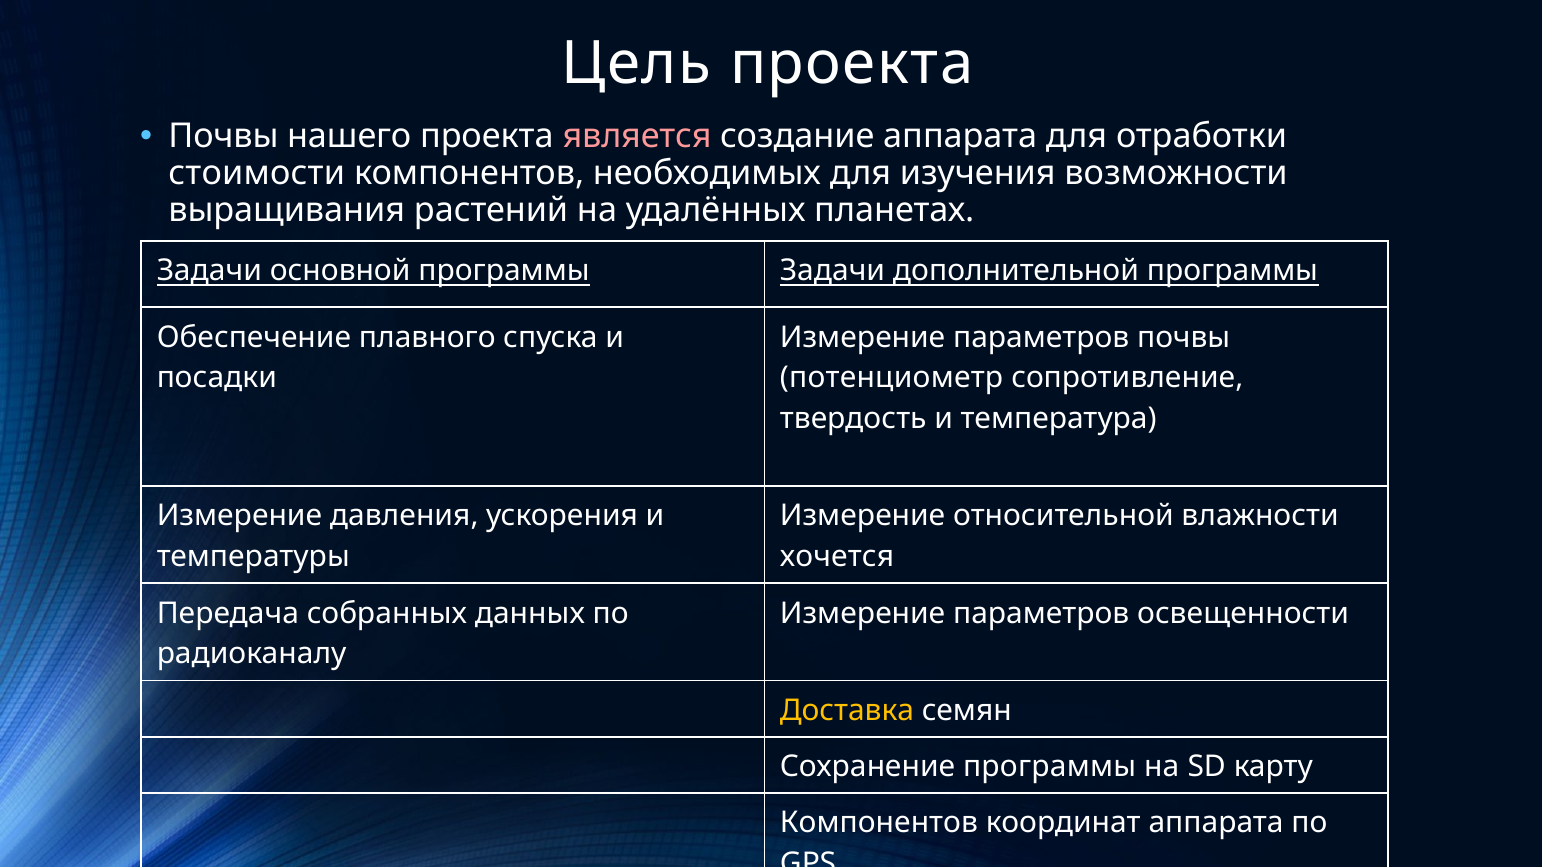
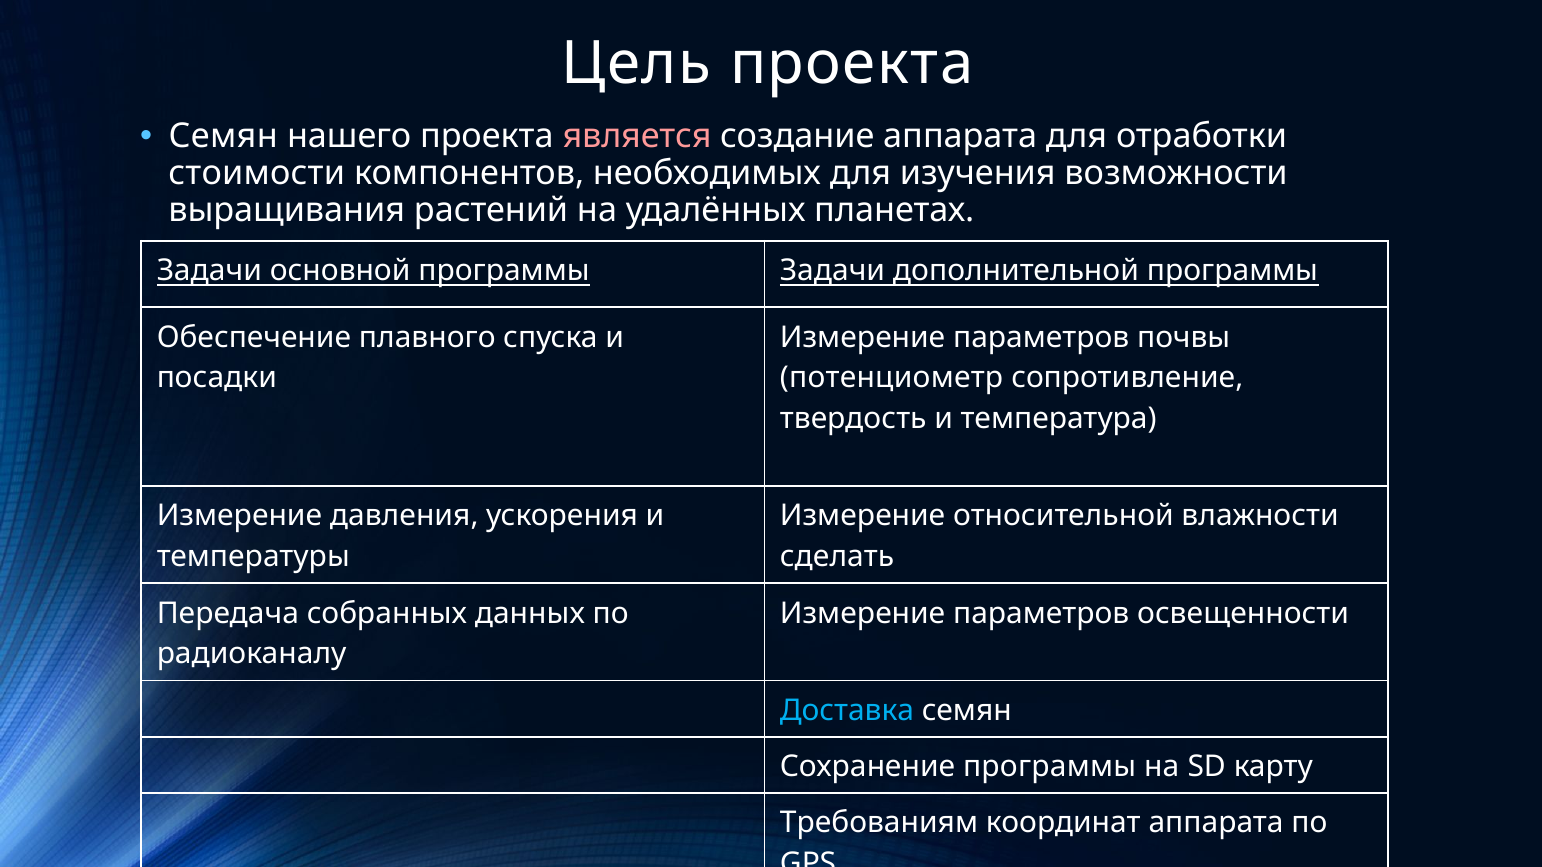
Почвы at (223, 136): Почвы -> Семян
хочется: хочется -> сделать
Доставка colour: yellow -> light blue
Компонентов at (879, 823): Компонентов -> Требованиям
